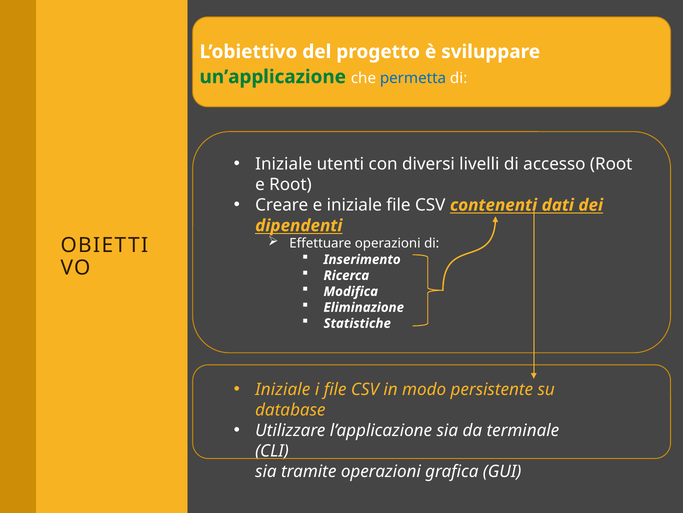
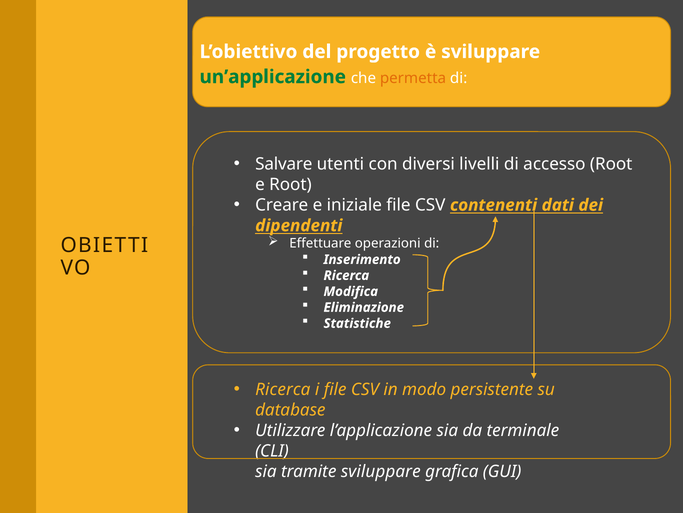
permetta colour: blue -> orange
Iniziale at (284, 164): Iniziale -> Salvare
Iniziale at (283, 389): Iniziale -> Ricerca
tramite operazioni: operazioni -> sviluppare
